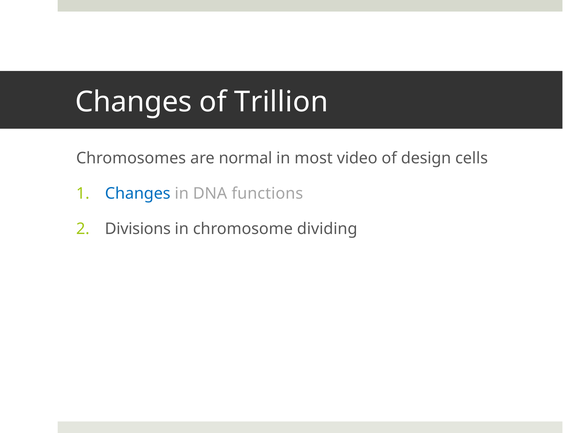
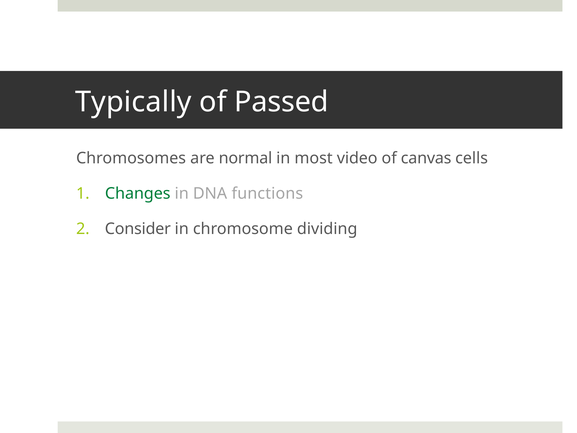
Changes at (133, 102): Changes -> Typically
Trillion: Trillion -> Passed
design: design -> canvas
Changes at (138, 193) colour: blue -> green
Divisions: Divisions -> Consider
